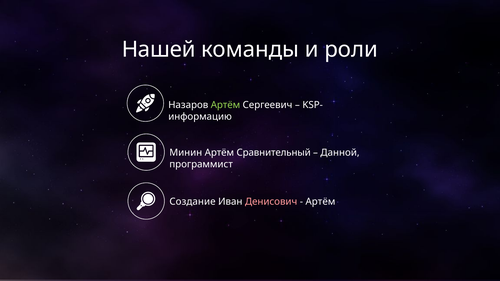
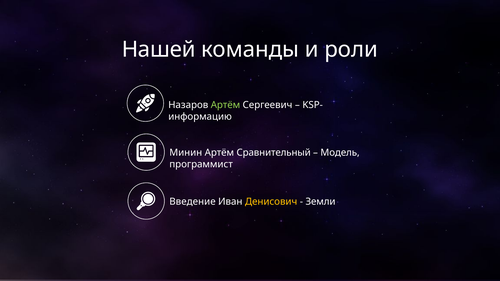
Данной: Данной -> Модель
Создание: Создание -> Введение
Денисович colour: pink -> yellow
Артём at (320, 202): Артём -> Земли
